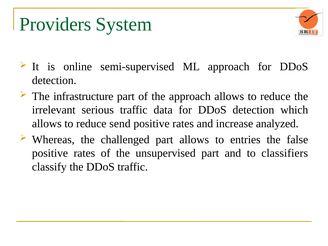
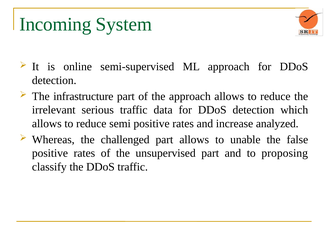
Providers: Providers -> Incoming
send: send -> semi
entries: entries -> unable
classifiers: classifiers -> proposing
